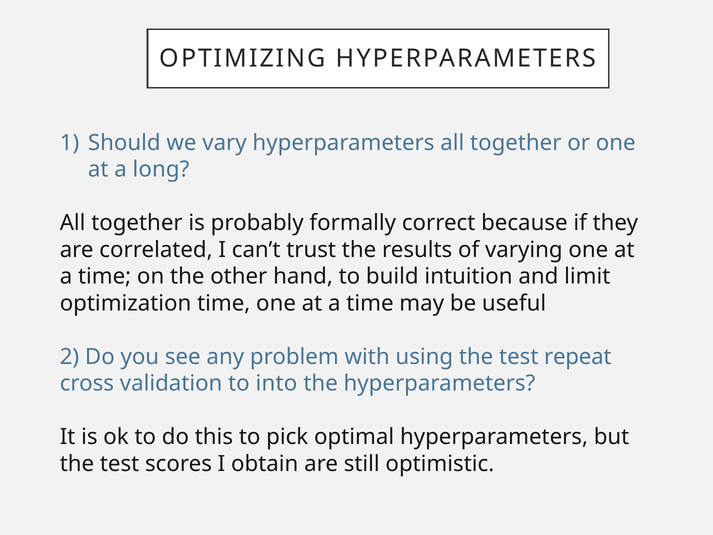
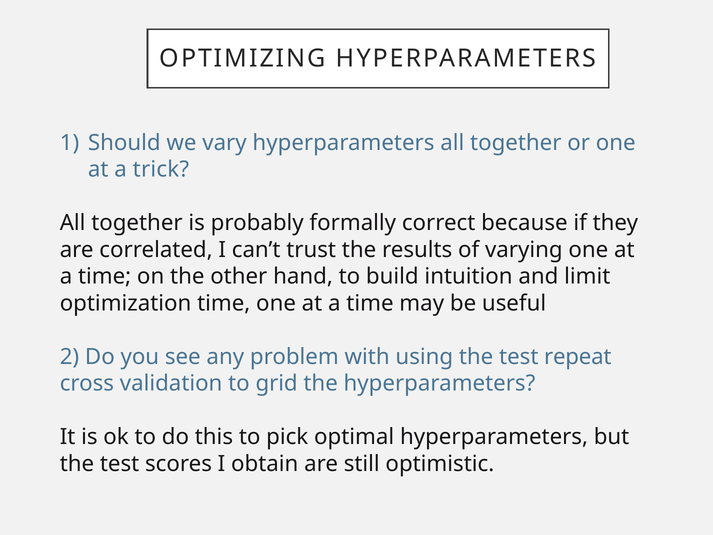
long: long -> trick
into: into -> grid
